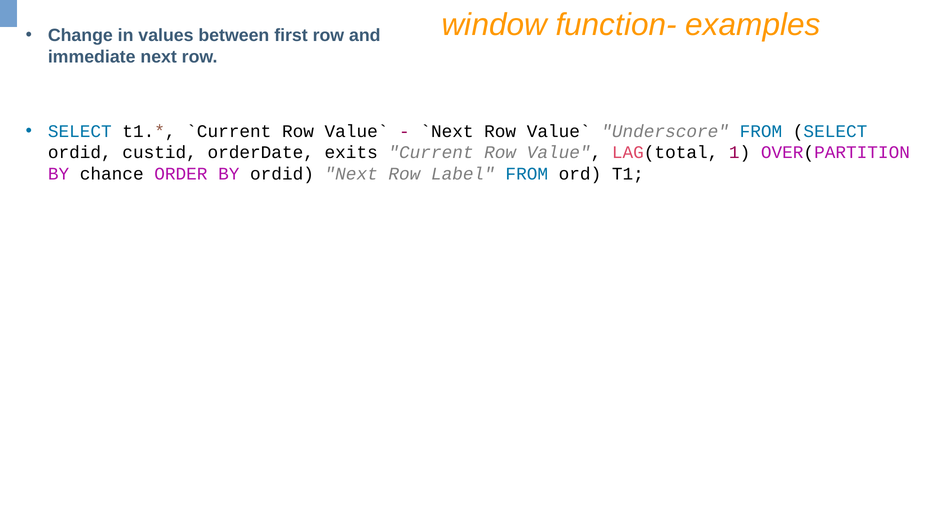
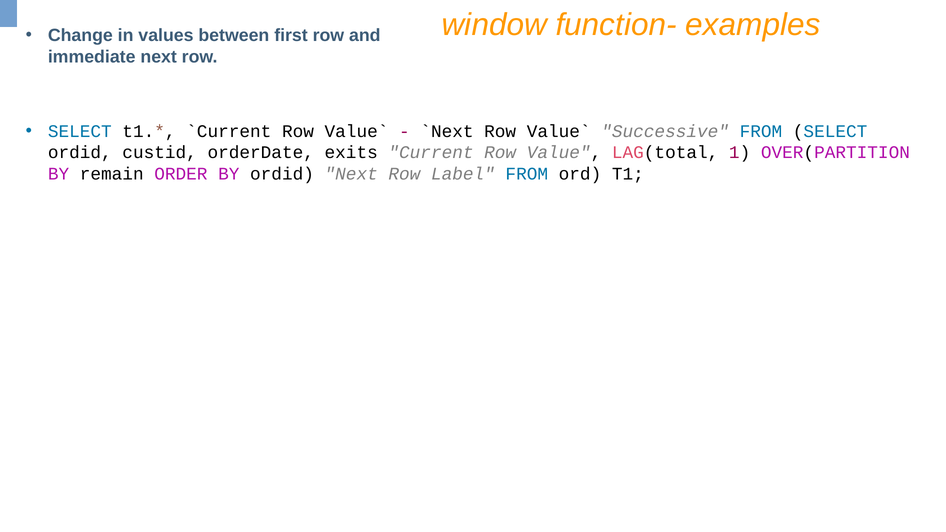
Underscore: Underscore -> Successive
chance: chance -> remain
